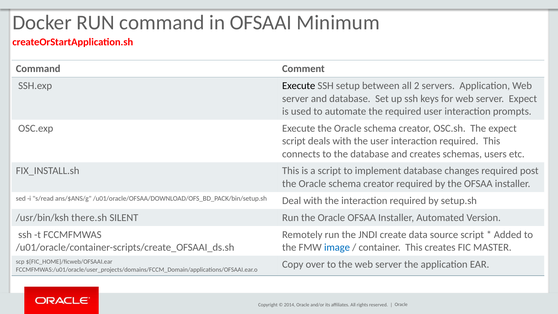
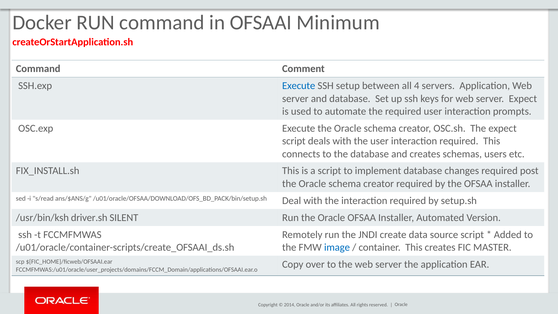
Execute at (299, 86) colour: black -> blue
2: 2 -> 4
there.sh: there.sh -> driver.sh
